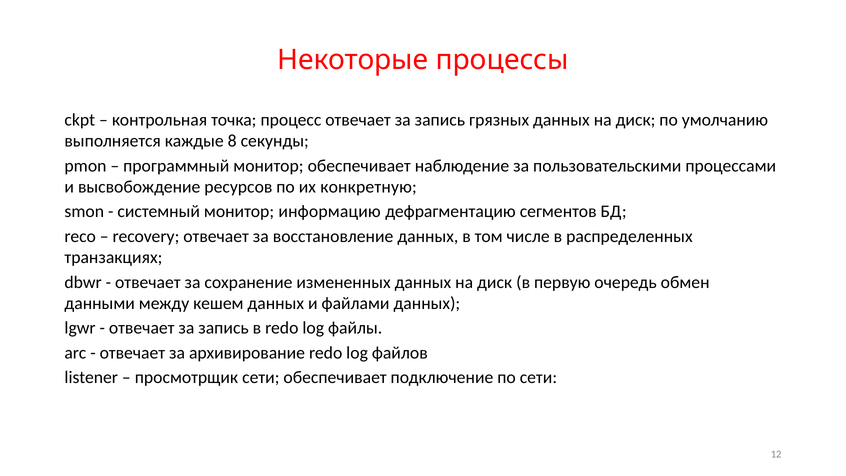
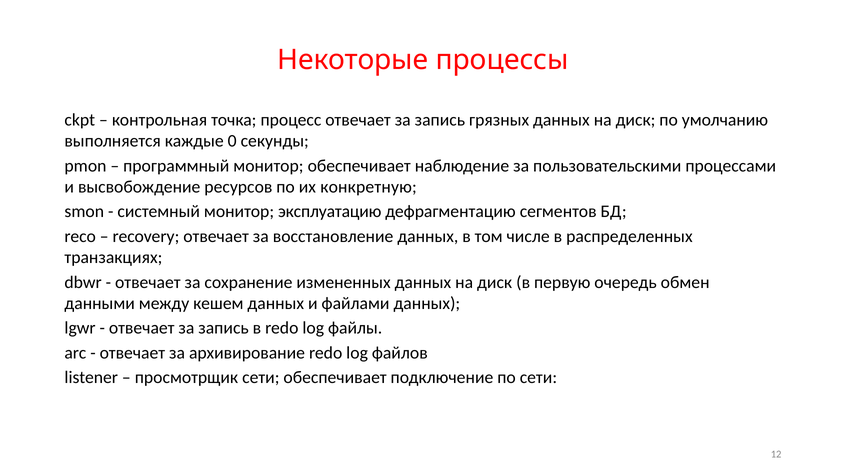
8: 8 -> 0
информацию: информацию -> эксплуатацию
